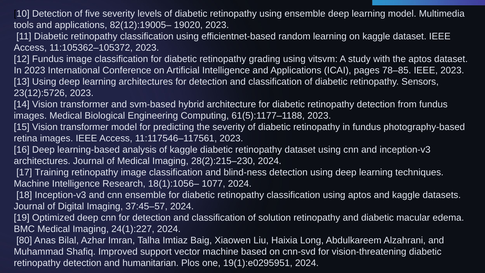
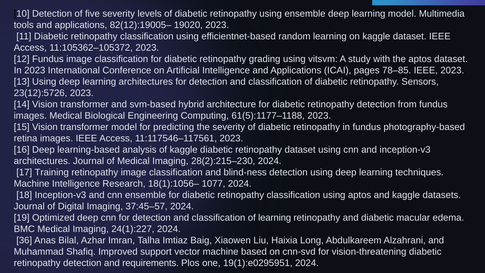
of solution: solution -> learning
80: 80 -> 36
humanitarian: humanitarian -> requirements
